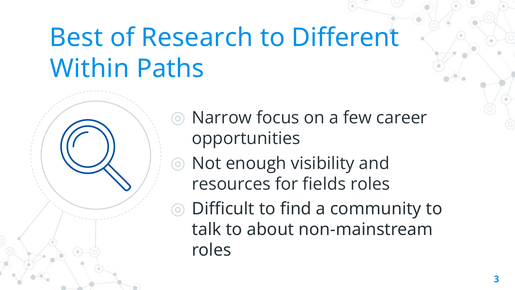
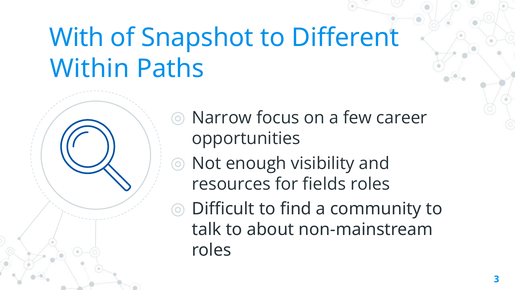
Best: Best -> With
Research: Research -> Snapshot
